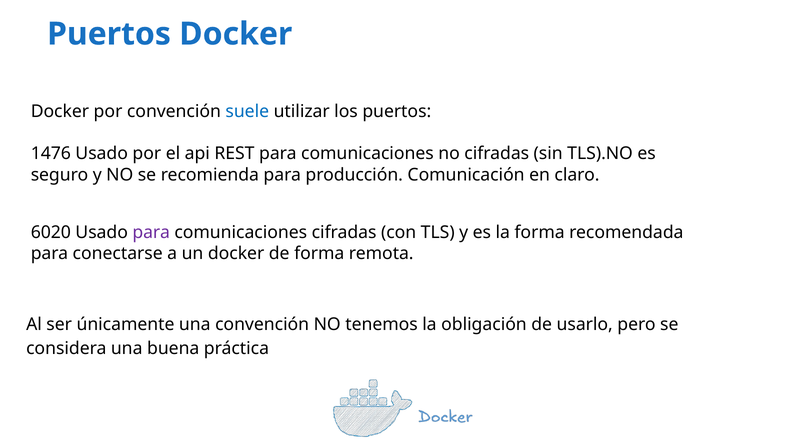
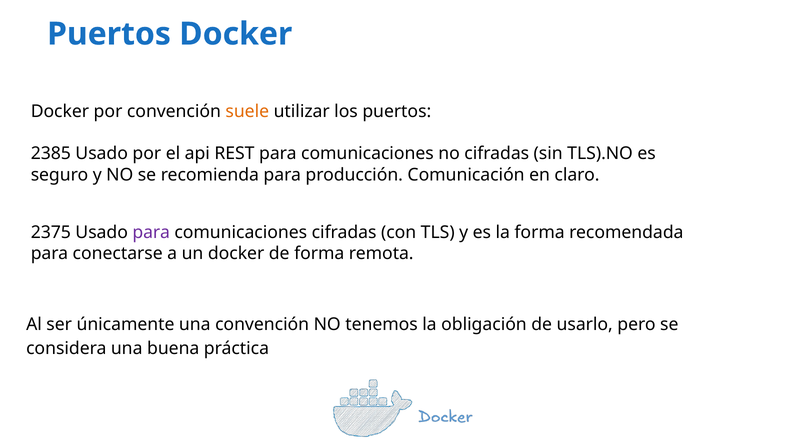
suele colour: blue -> orange
1476: 1476 -> 2385
6020: 6020 -> 2375
